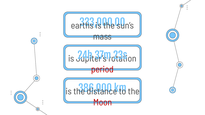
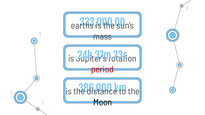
Moon colour: red -> black
